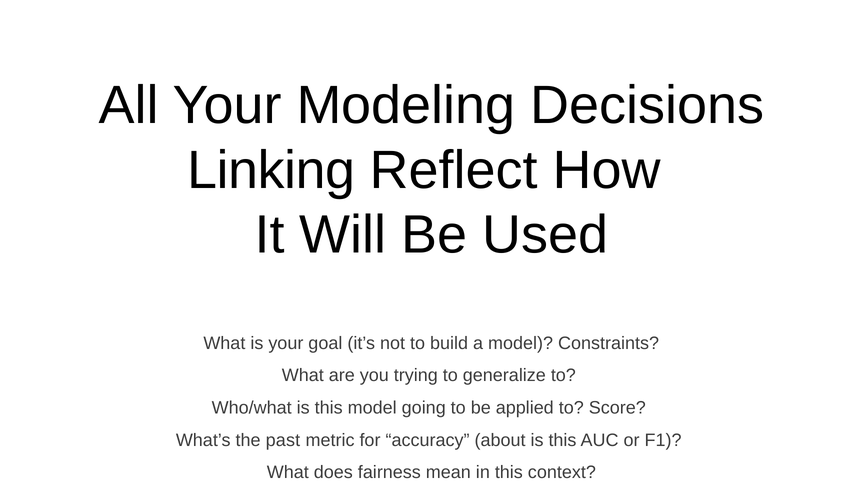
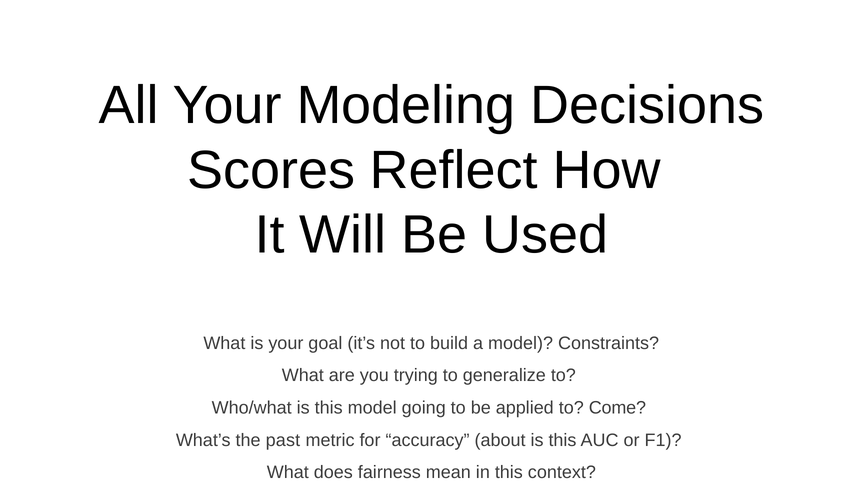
Linking: Linking -> Scores
Score: Score -> Come
